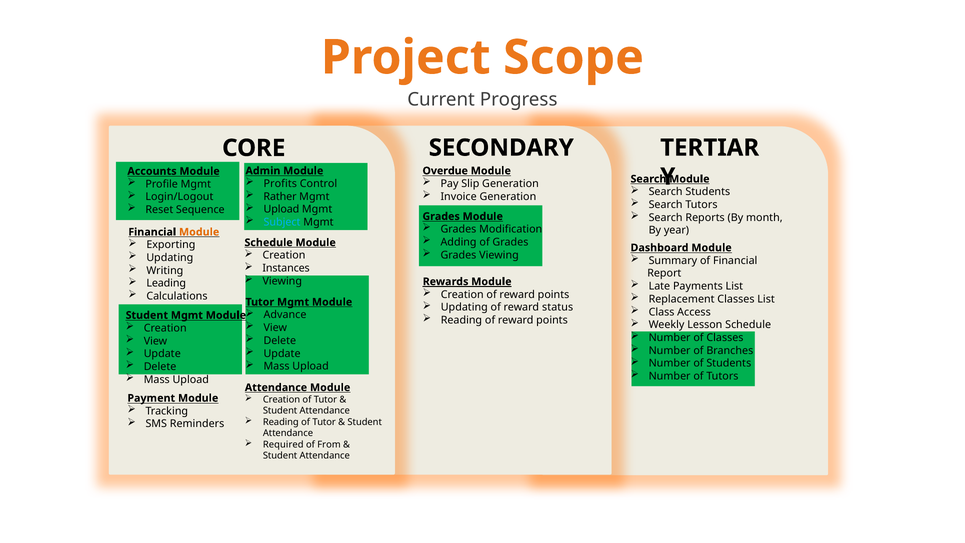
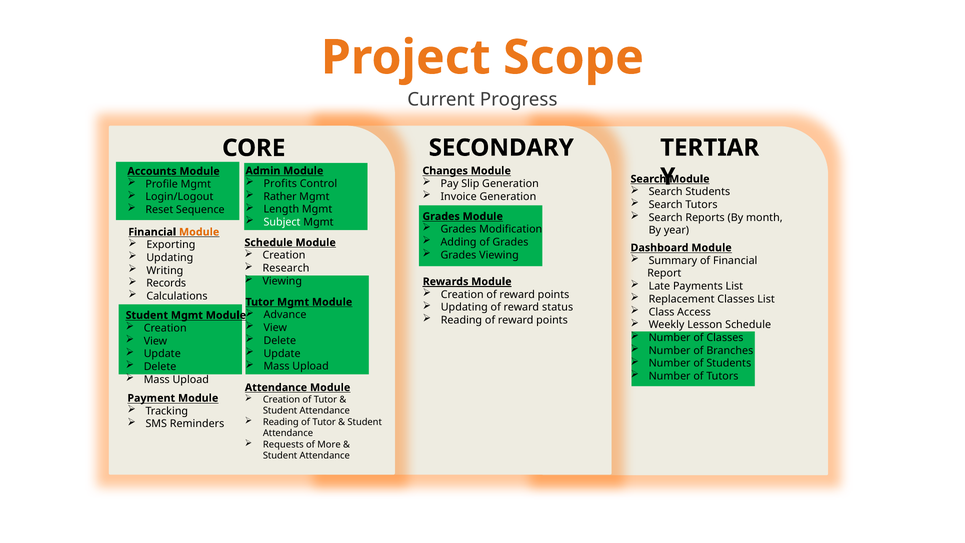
Overdue: Overdue -> Changes
Upload at (281, 209): Upload -> Length
Subject colour: light blue -> white
Instances: Instances -> Research
Leading: Leading -> Records
Required: Required -> Requests
From: From -> More
